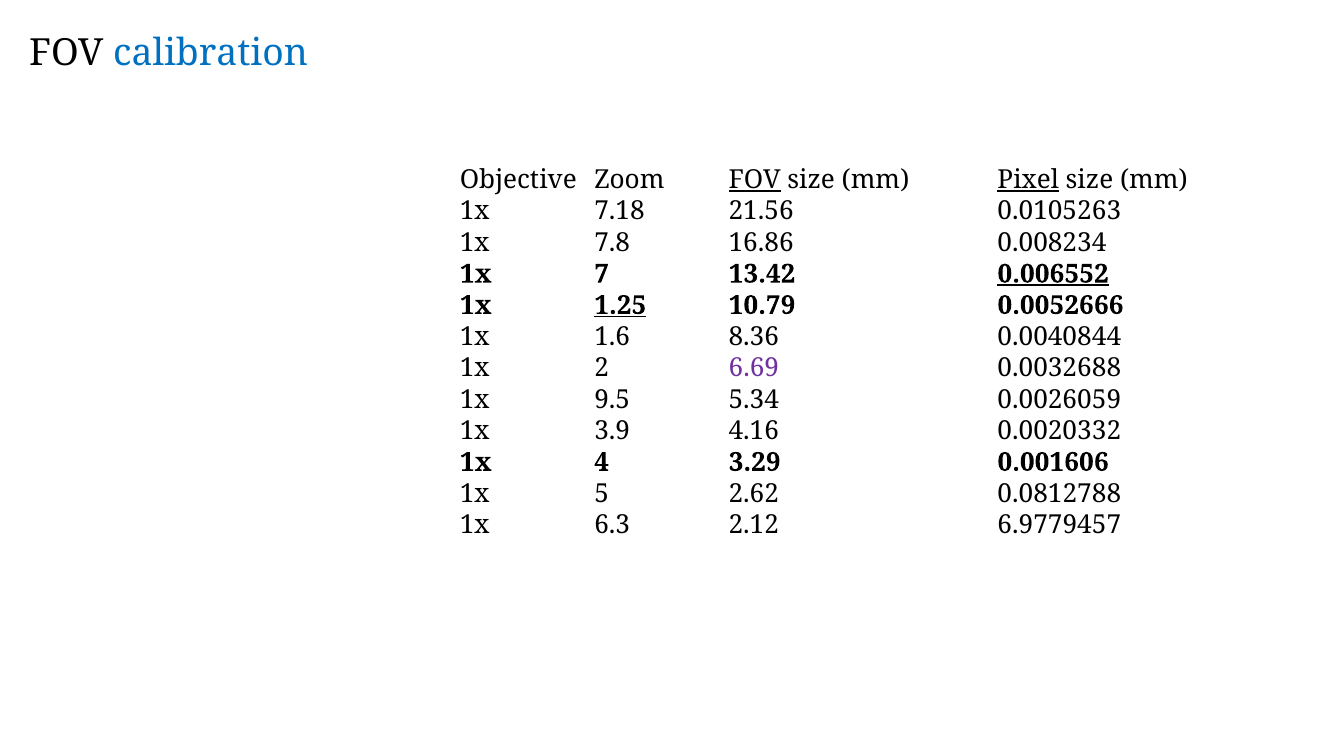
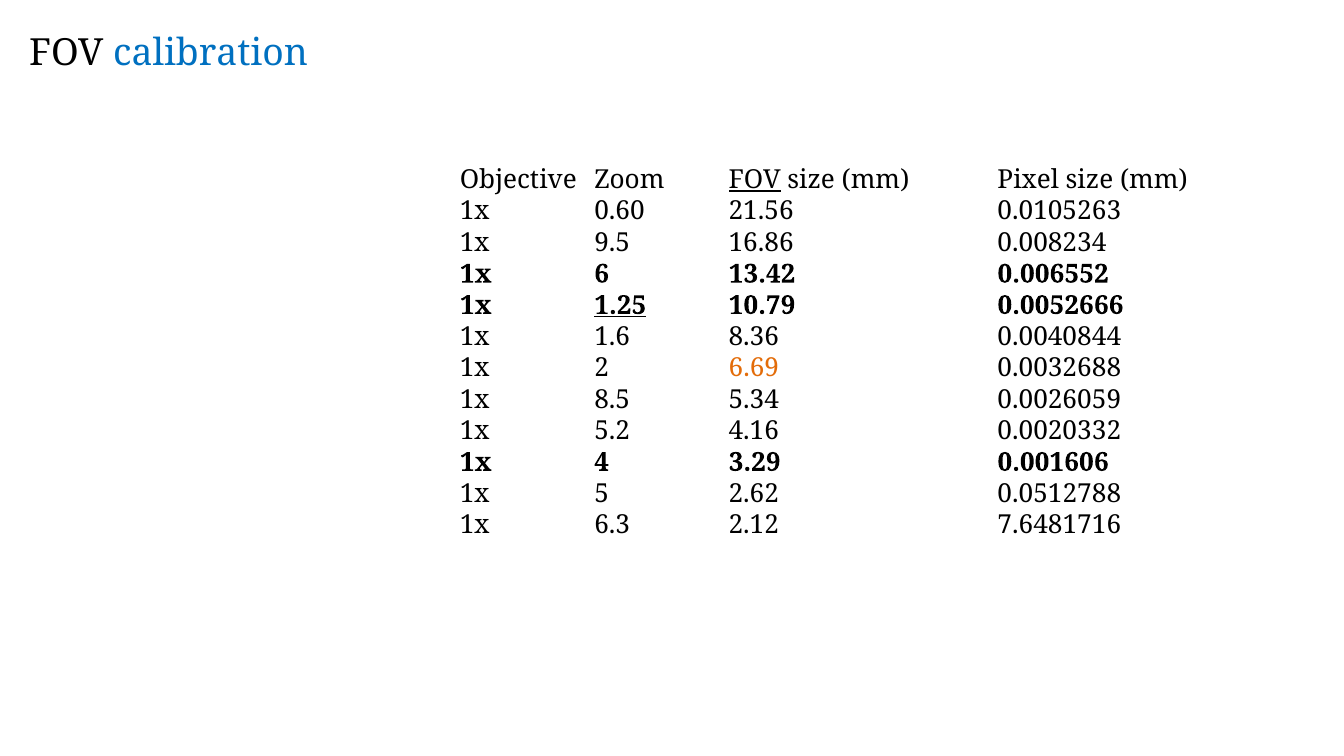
Pixel underline: present -> none
7.18: 7.18 -> 0.60
7.8: 7.8 -> 9.5
7: 7 -> 6
0.006552 underline: present -> none
6.69 colour: purple -> orange
9.5: 9.5 -> 8.5
3.9: 3.9 -> 5.2
0.0812788: 0.0812788 -> 0.0512788
6.9779457: 6.9779457 -> 7.6481716
